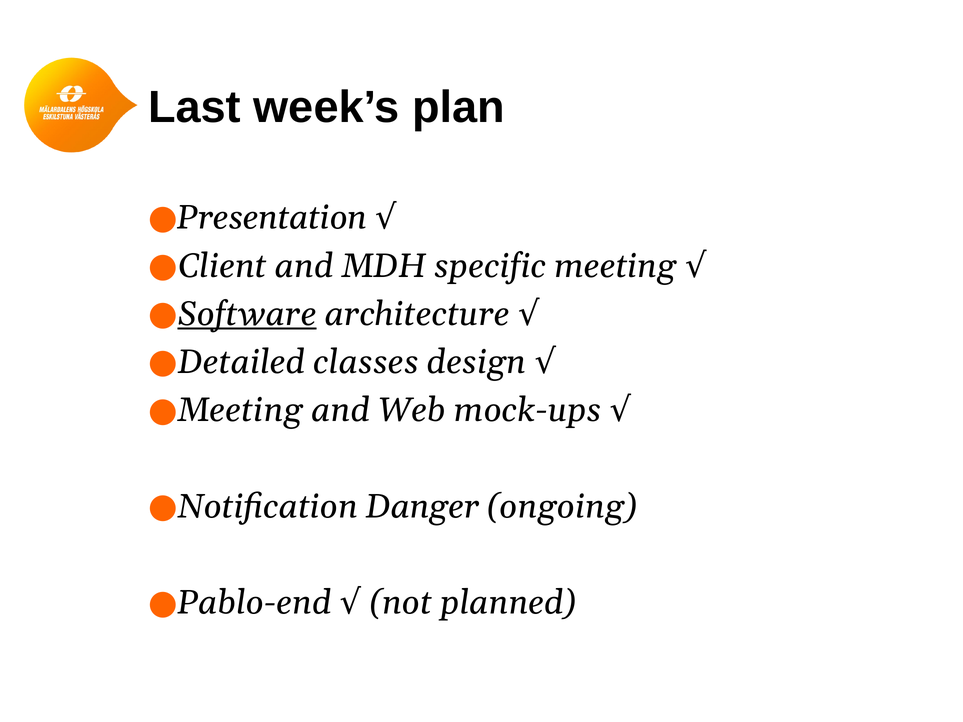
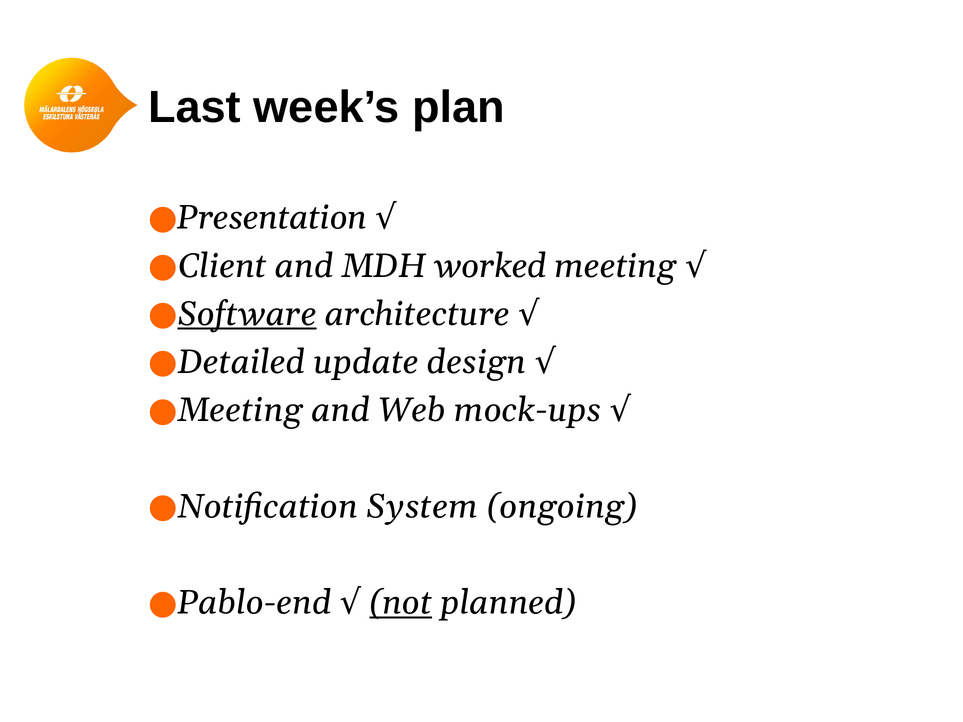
specific: specific -> worked
classes: classes -> update
Danger: Danger -> System
not underline: none -> present
